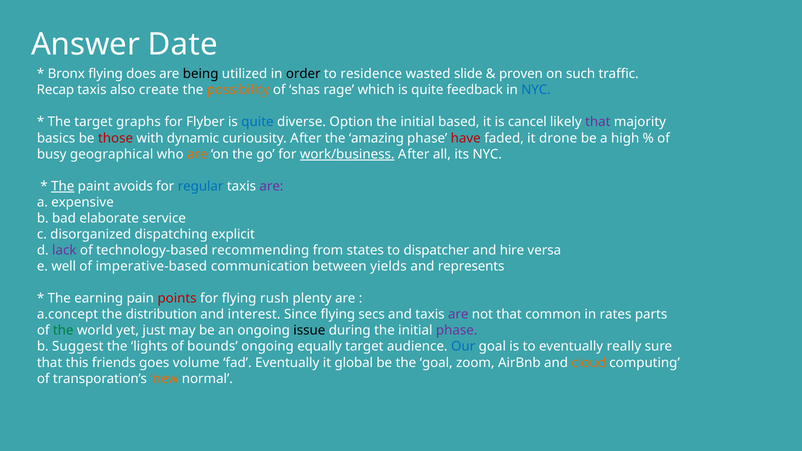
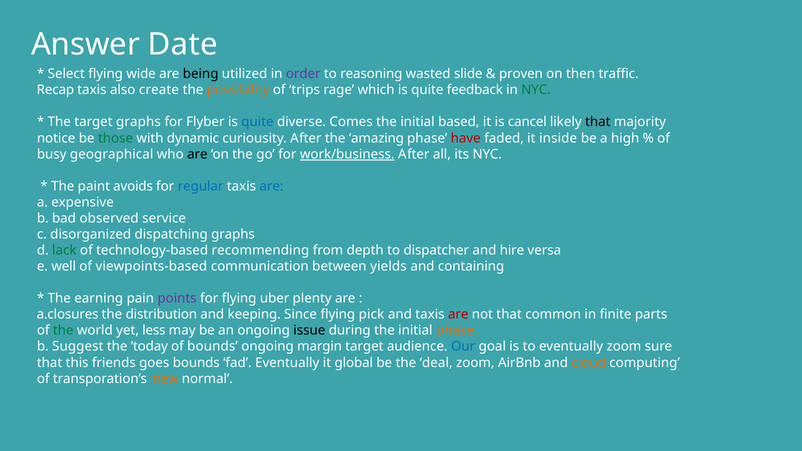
Bronx: Bronx -> Select
does: does -> wide
order colour: black -> purple
residence: residence -> reasoning
such: such -> then
shas: shas -> trips
NYC at (536, 90) colour: blue -> green
Option: Option -> Comes
that at (598, 122) colour: purple -> black
basics: basics -> notice
those colour: red -> green
drone: drone -> inside
are at (197, 154) colour: orange -> black
The at (63, 186) underline: present -> none
are at (271, 186) colour: purple -> blue
elaborate: elaborate -> observed
dispatching explicit: explicit -> graphs
lack colour: purple -> green
states: states -> depth
imperative-based: imperative-based -> viewpoints-based
represents: represents -> containing
points colour: red -> purple
rush: rush -> uber
a.concept: a.concept -> a.closures
interest: interest -> keeping
secs: secs -> pick
are at (458, 315) colour: purple -> red
rates: rates -> finite
just: just -> less
phase at (457, 331) colour: purple -> orange
lights: lights -> today
equally: equally -> margin
eventually really: really -> zoom
goes volume: volume -> bounds
the goal: goal -> deal
